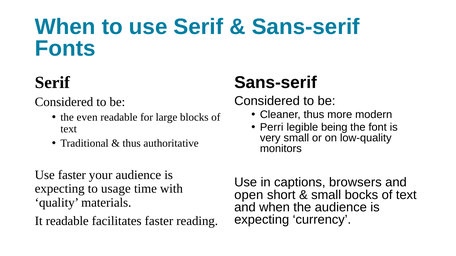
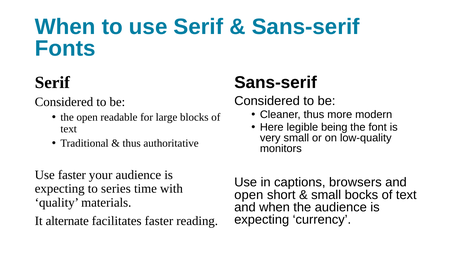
the even: even -> open
Perri: Perri -> Here
usage: usage -> series
It readable: readable -> alternate
